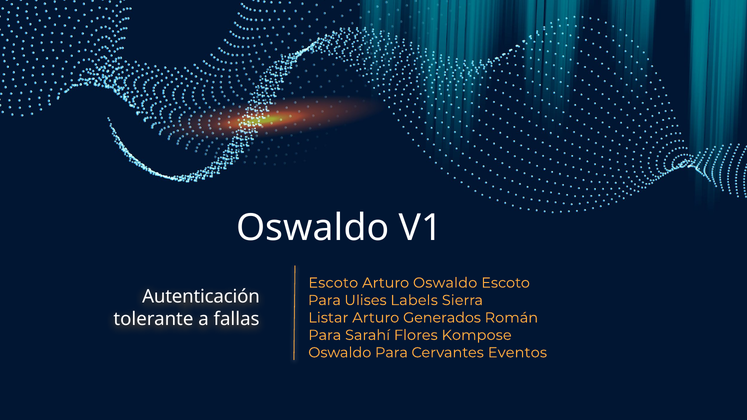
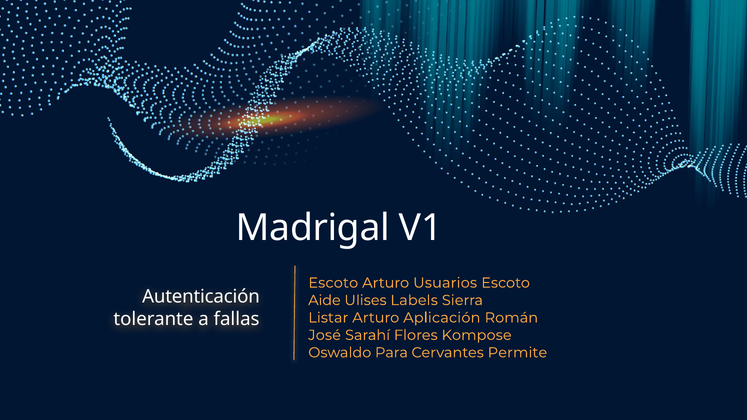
Oswaldo at (313, 228): Oswaldo -> Madrigal
Arturo Oswaldo: Oswaldo -> Usuarios
Para at (324, 300): Para -> Aide
Generados: Generados -> Aplicación
Para at (325, 335): Para -> José
Eventos: Eventos -> Permite
